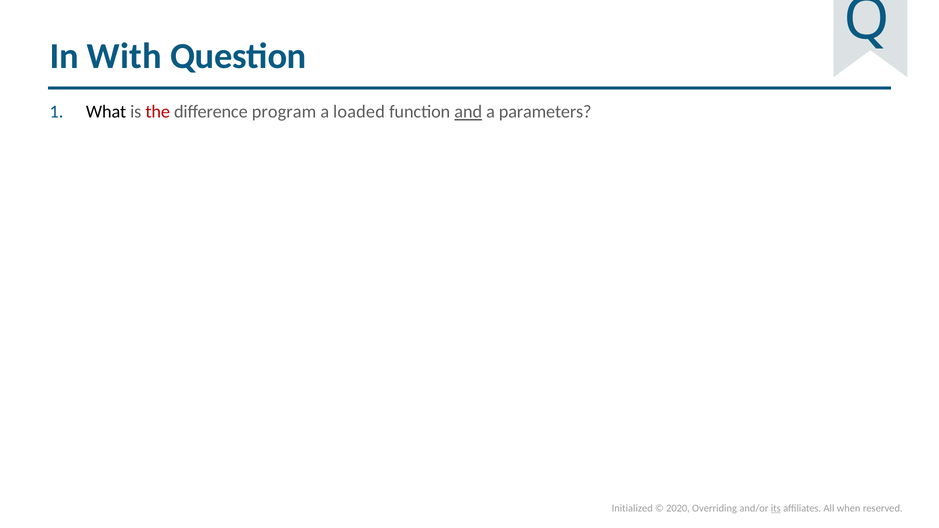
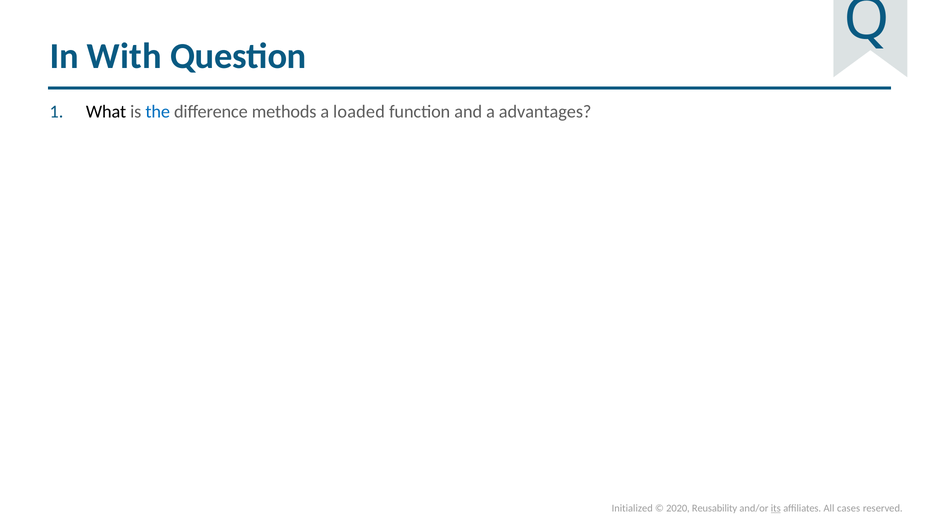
the colour: red -> blue
program: program -> methods
and underline: present -> none
parameters: parameters -> advantages
Overriding: Overriding -> Reusability
when: when -> cases
